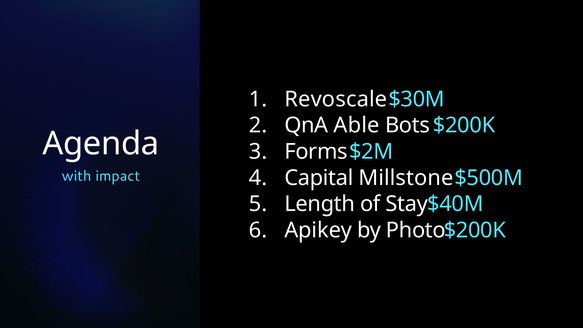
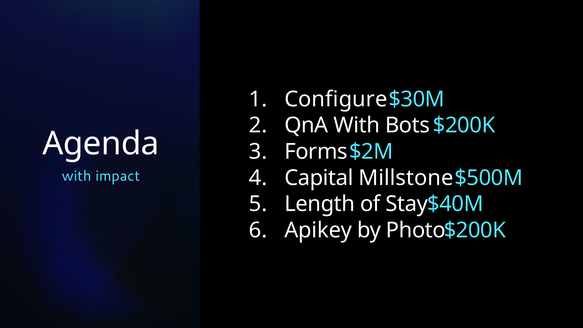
Revoscale: Revoscale -> Configure
QnA Able: Able -> With
